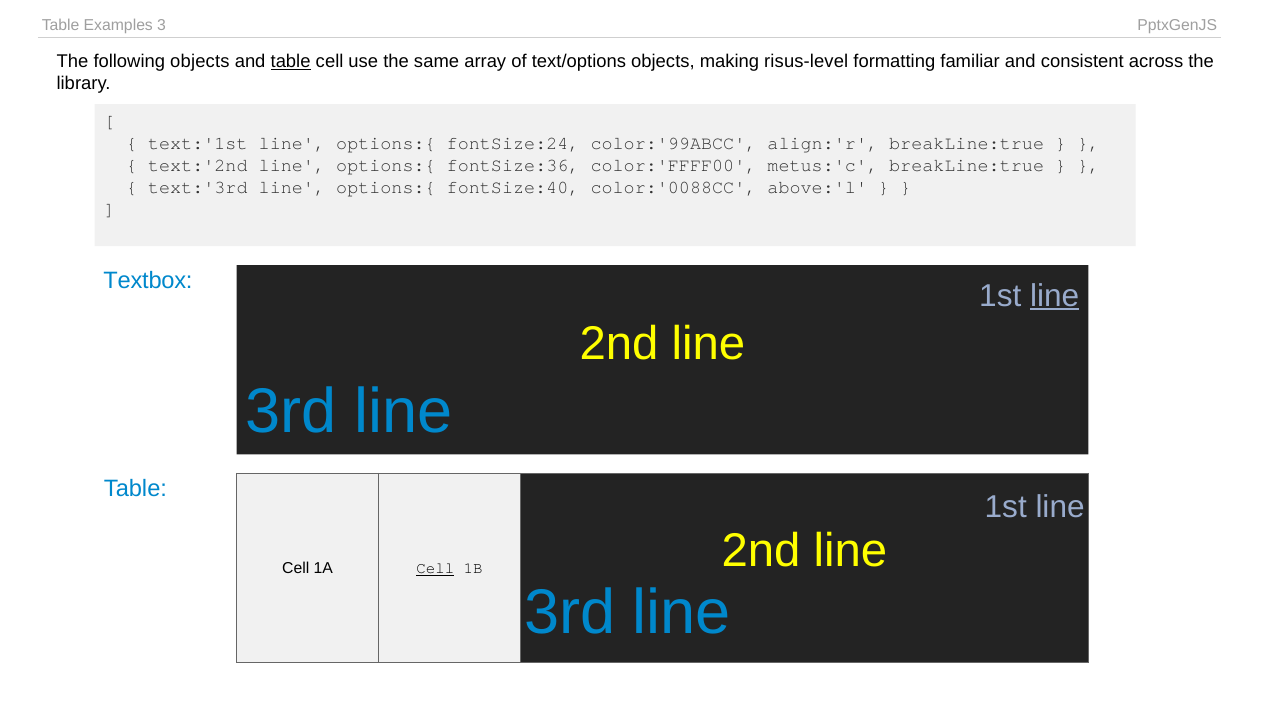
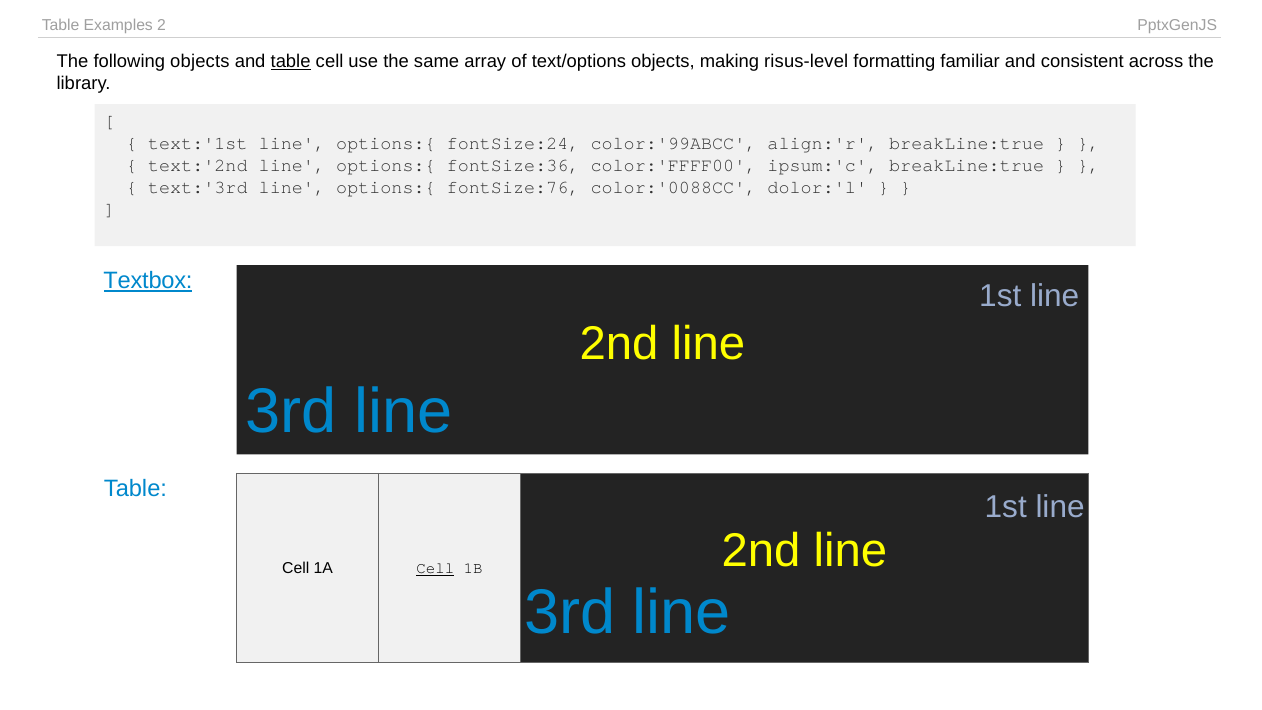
3: 3 -> 2
metus:'c: metus:'c -> ipsum:'c
fontSize:40: fontSize:40 -> fontSize:76
above:'l: above:'l -> dolor:'l
Textbox underline: none -> present
line at (1055, 296) underline: present -> none
